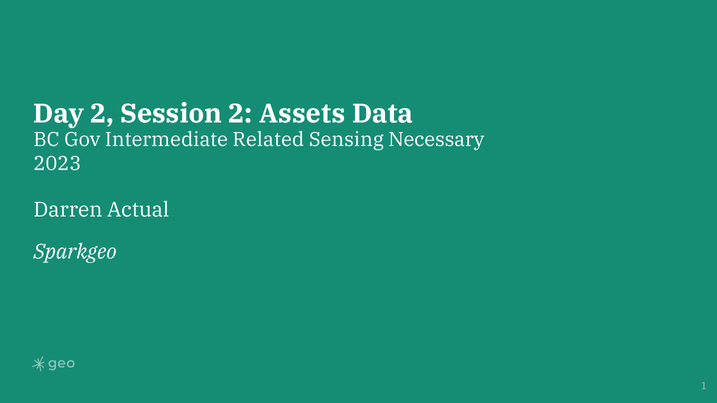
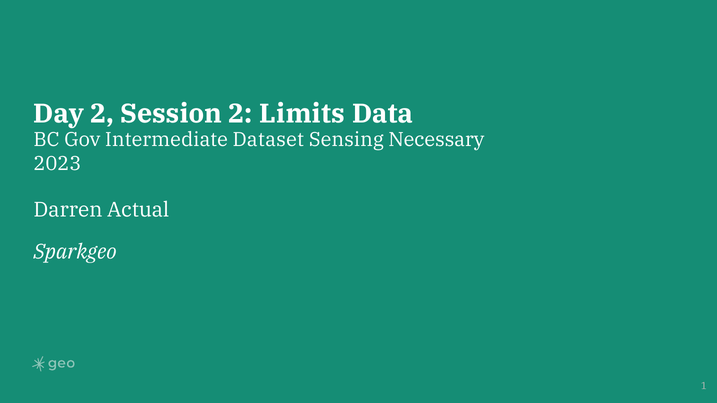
Assets: Assets -> Limits
Related: Related -> Dataset
